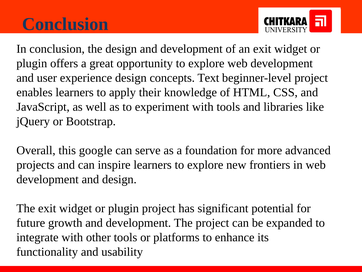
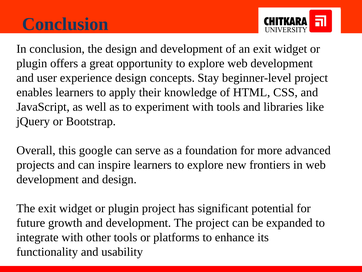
Text: Text -> Stay
